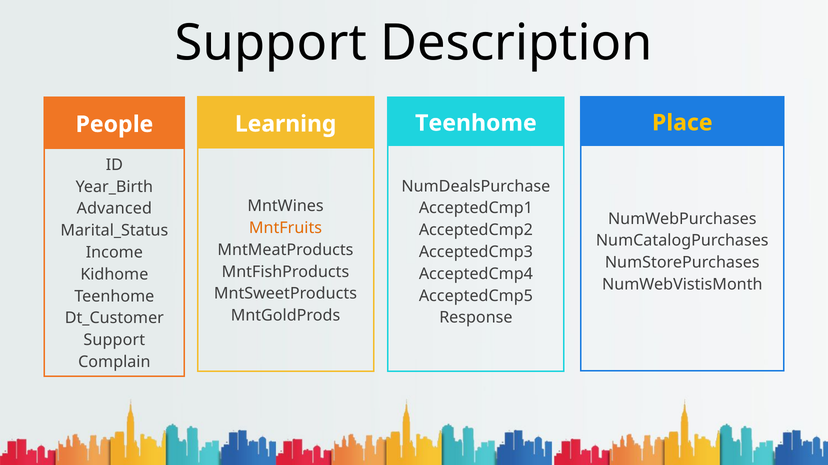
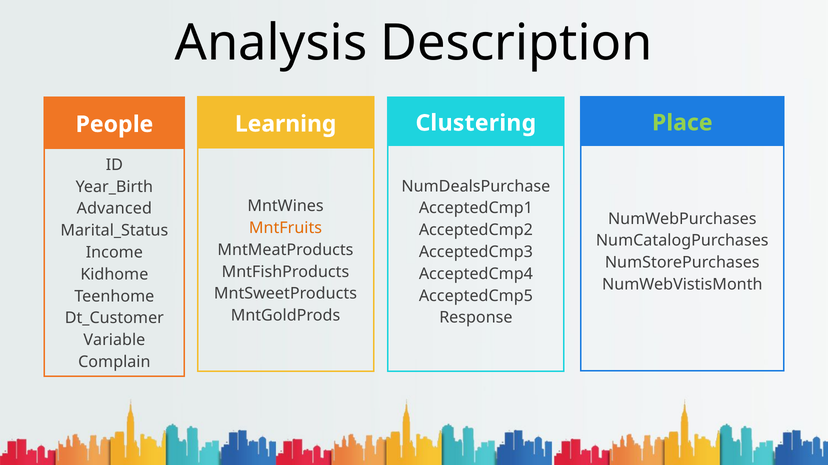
Support at (271, 43): Support -> Analysis
Place colour: yellow -> light green
Teenhome at (476, 123): Teenhome -> Clustering
Support at (114, 341): Support -> Variable
